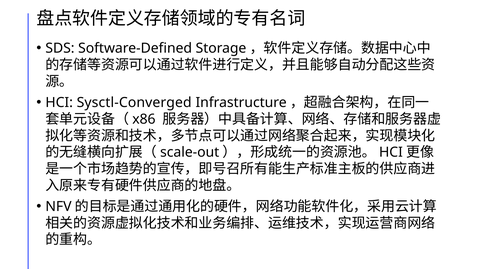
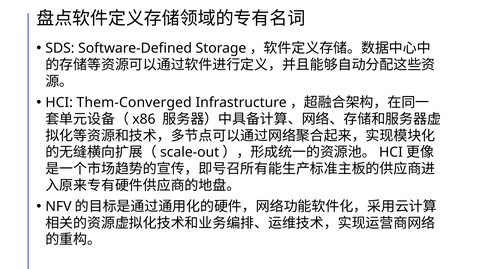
Sysctl-Converged: Sysctl-Converged -> Them-Converged
